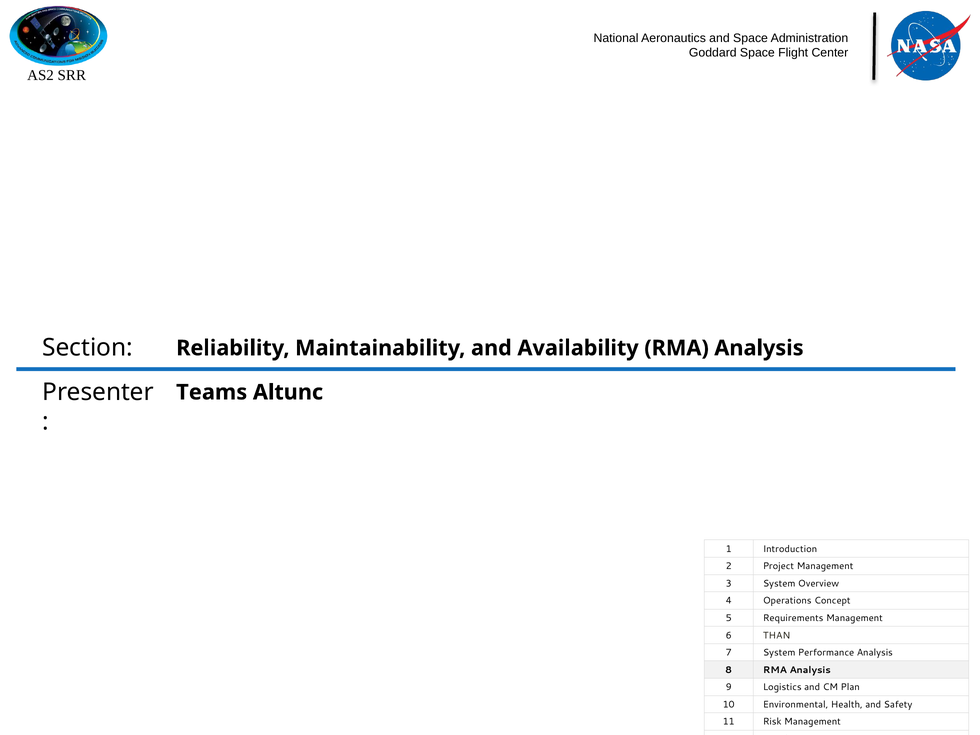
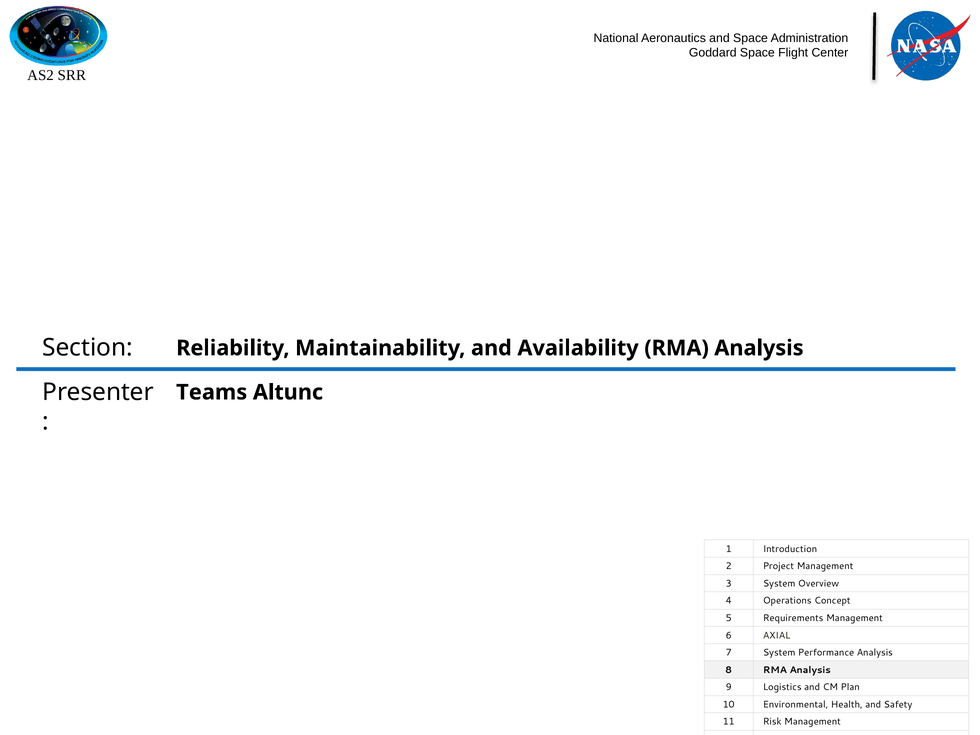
THAN: THAN -> AXIAL
